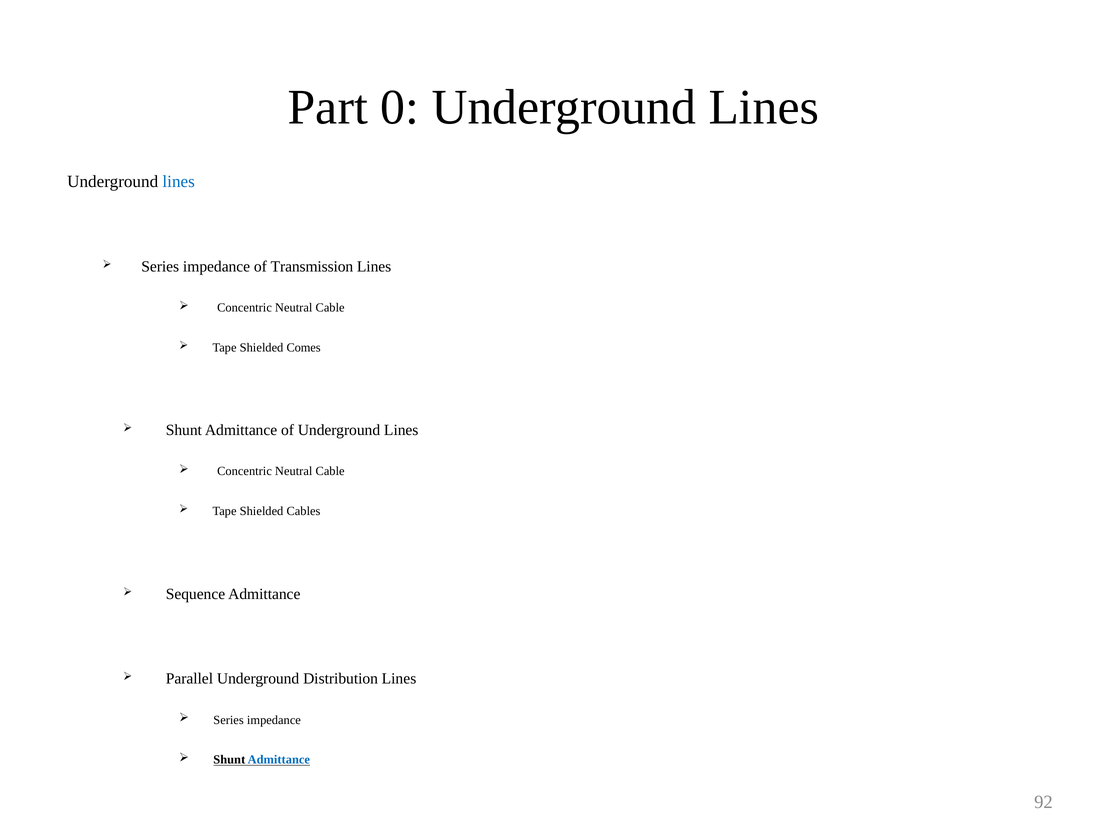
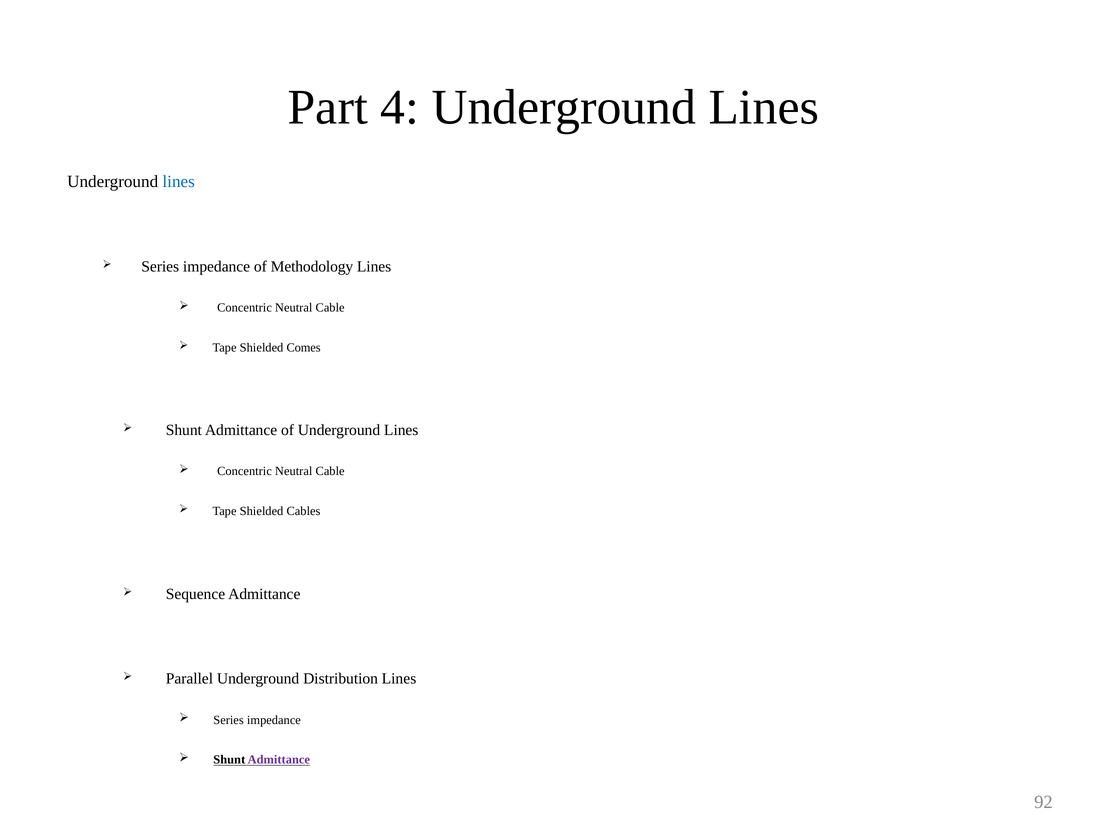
0: 0 -> 4
Transmission: Transmission -> Methodology
Admittance at (279, 760) colour: blue -> purple
